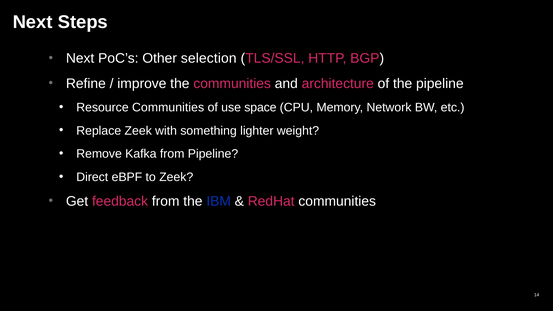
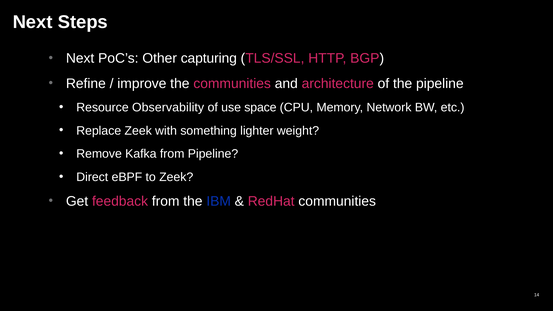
selection: selection -> capturing
Resource Communities: Communities -> Observability
